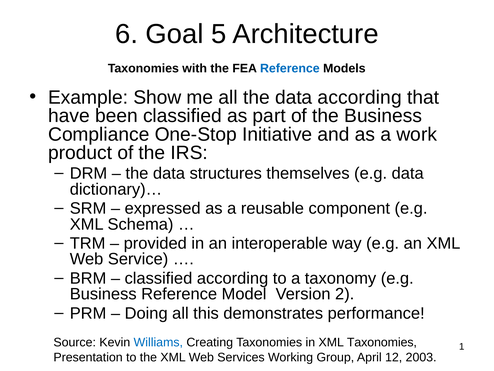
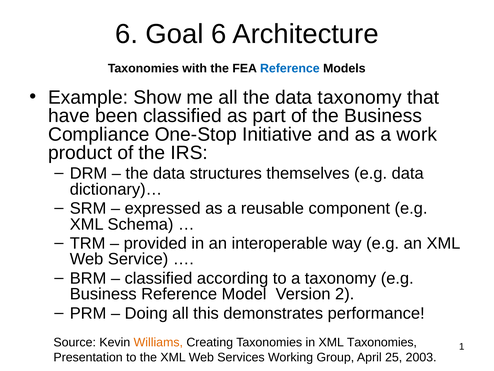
Goal 5: 5 -> 6
data according: according -> taxonomy
Williams colour: blue -> orange
12: 12 -> 25
